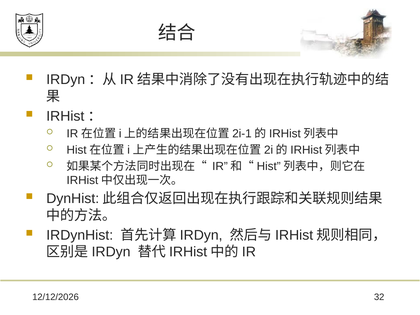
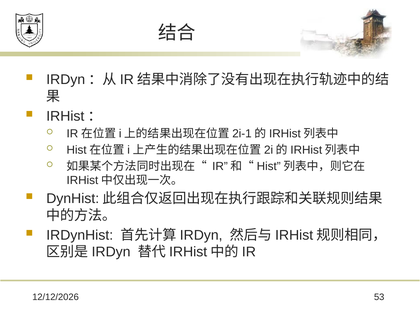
32: 32 -> 53
